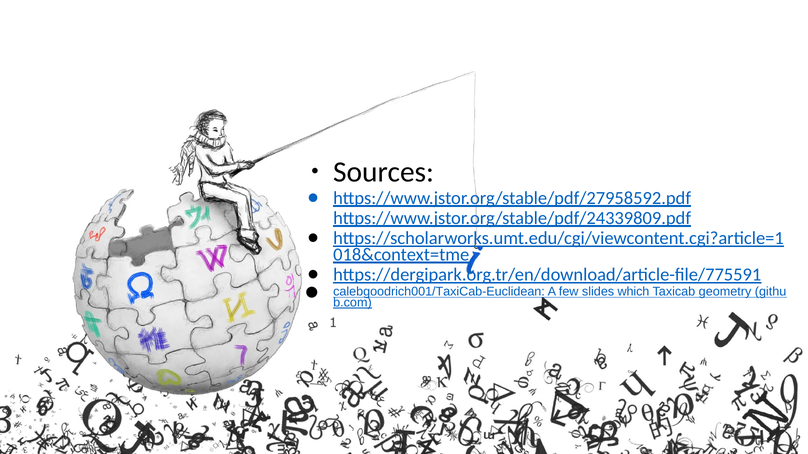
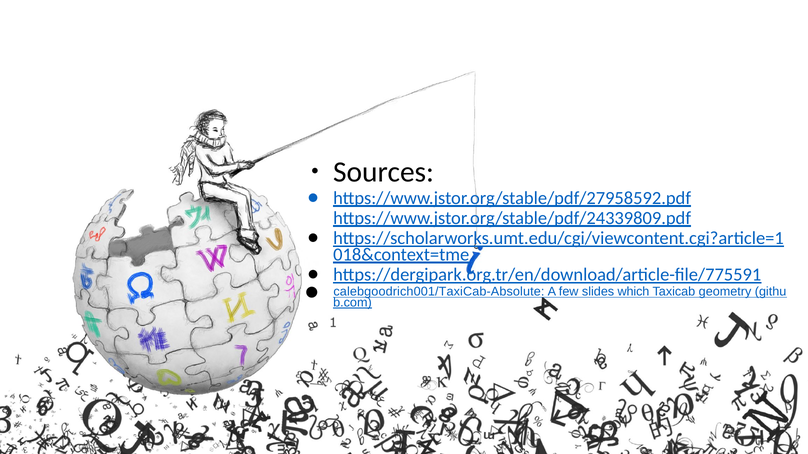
calebgoodrich001/TaxiCab-Euclidean: calebgoodrich001/TaxiCab-Euclidean -> calebgoodrich001/TaxiCab-Absolute
